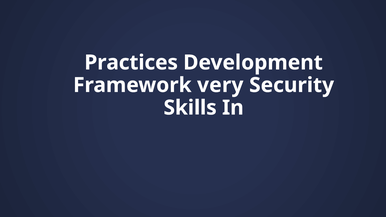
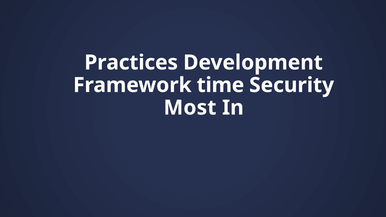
very: very -> time
Skills: Skills -> Most
